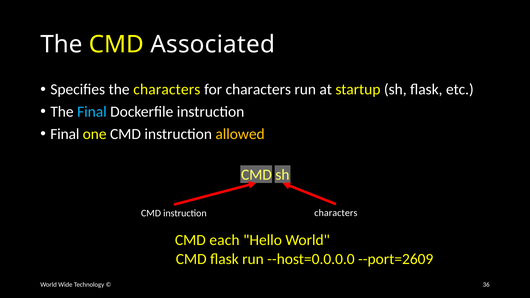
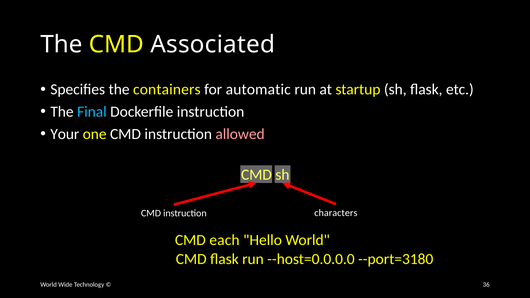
the characters: characters -> containers
for characters: characters -> automatic
Final at (65, 134): Final -> Your
allowed colour: yellow -> pink
--port=2609: --port=2609 -> --port=3180
